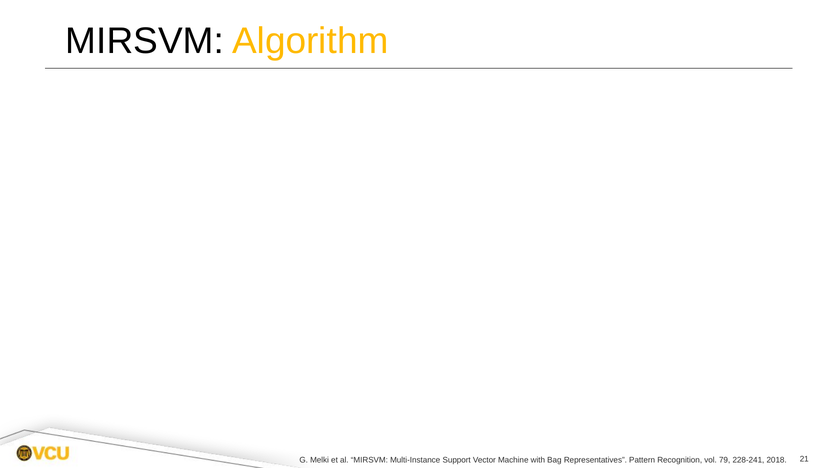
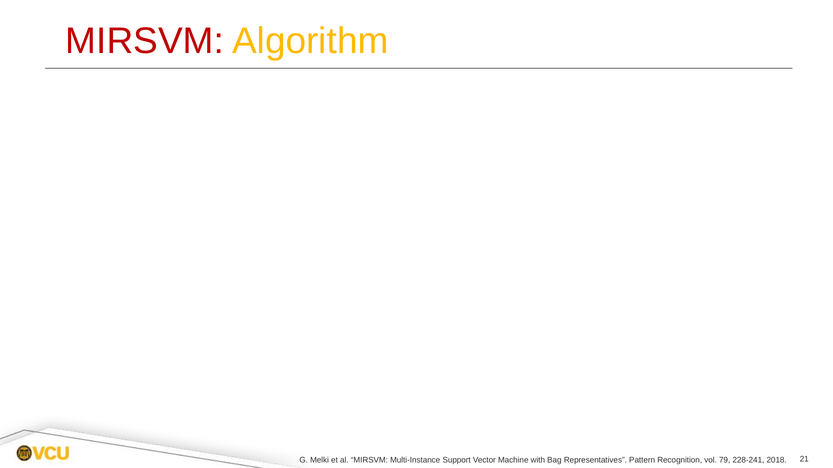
MIRSVM at (145, 41) colour: black -> red
